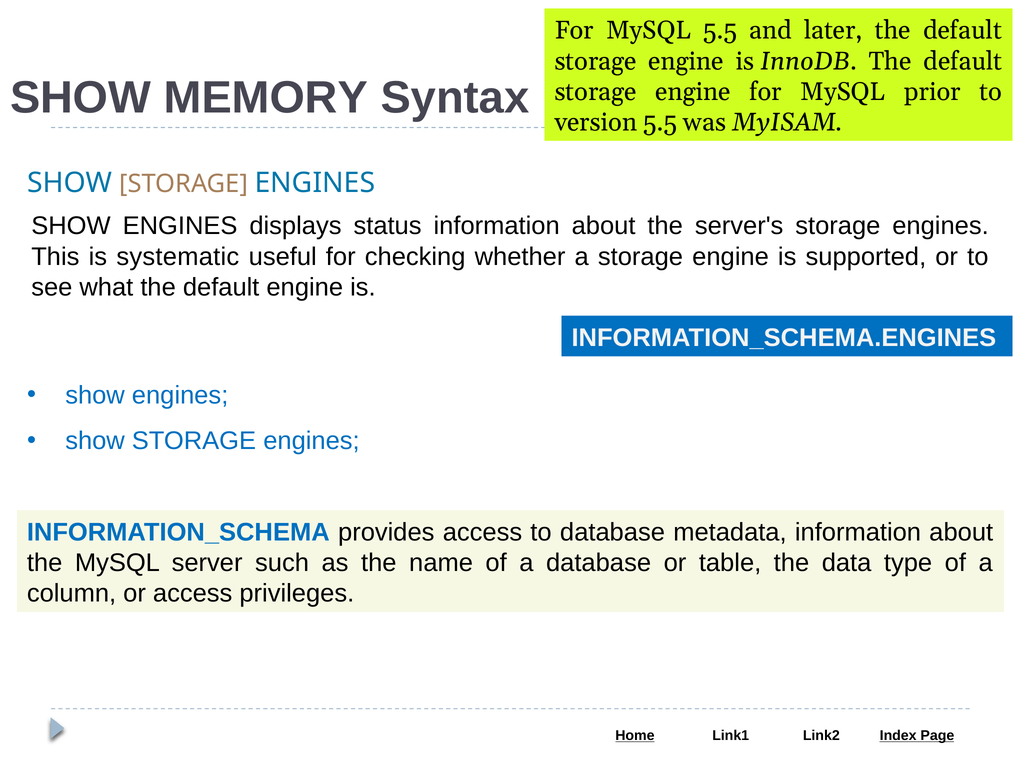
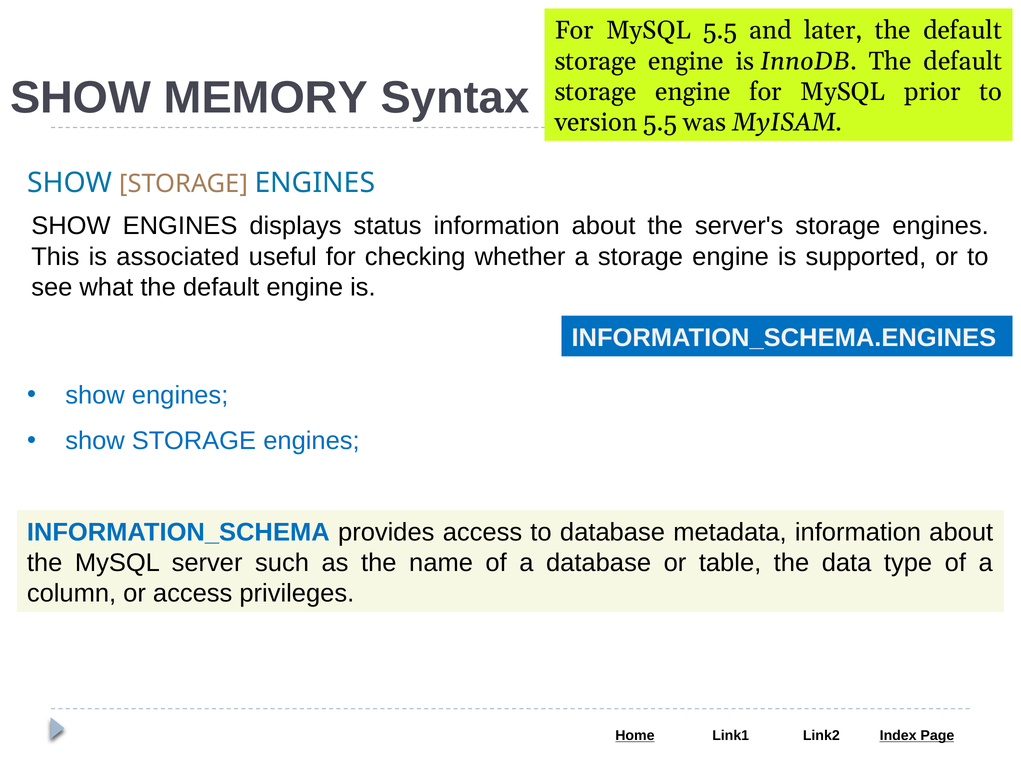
systematic: systematic -> associated
